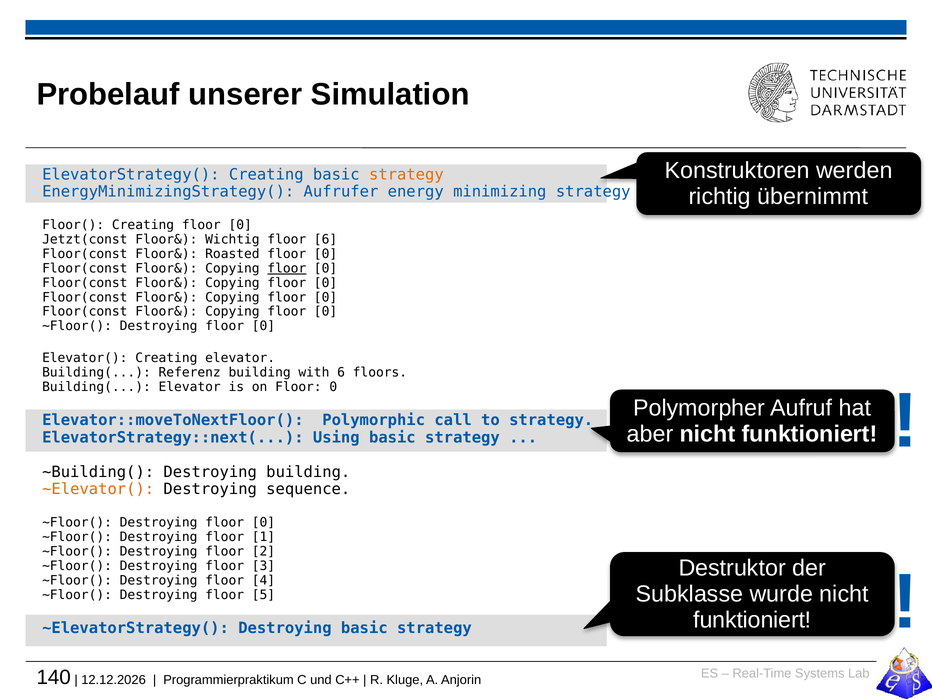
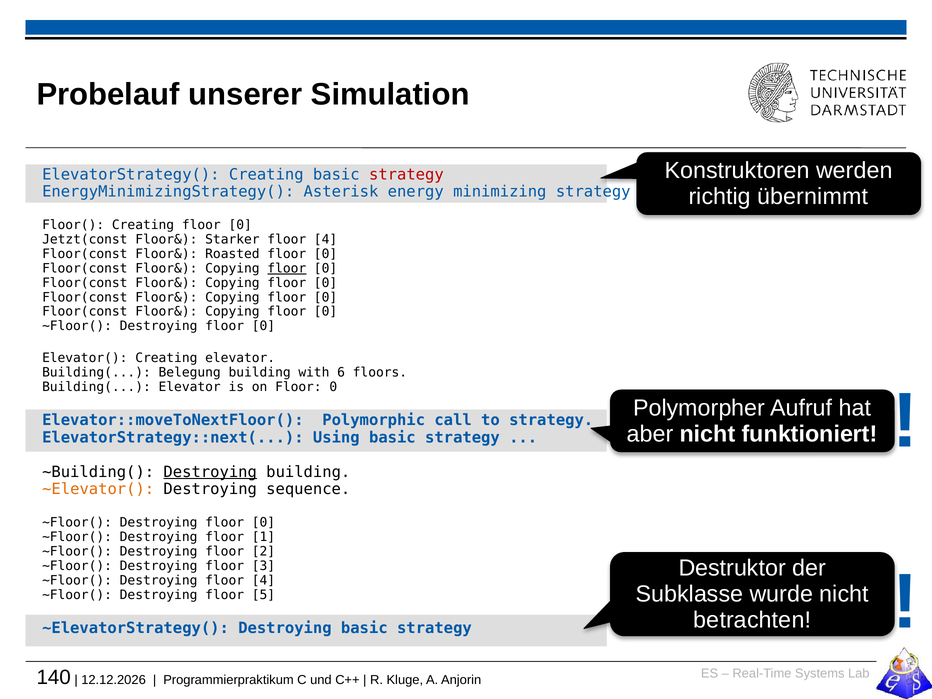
strategy at (406, 174) colour: orange -> red
Aufrufer: Aufrufer -> Asterisk
Wichtig: Wichtig -> Starker
6 at (326, 239): 6 -> 4
Referenz: Referenz -> Belegung
Destroying at (210, 472) underline: none -> present
funktioniert at (752, 620): funktioniert -> betrachten
